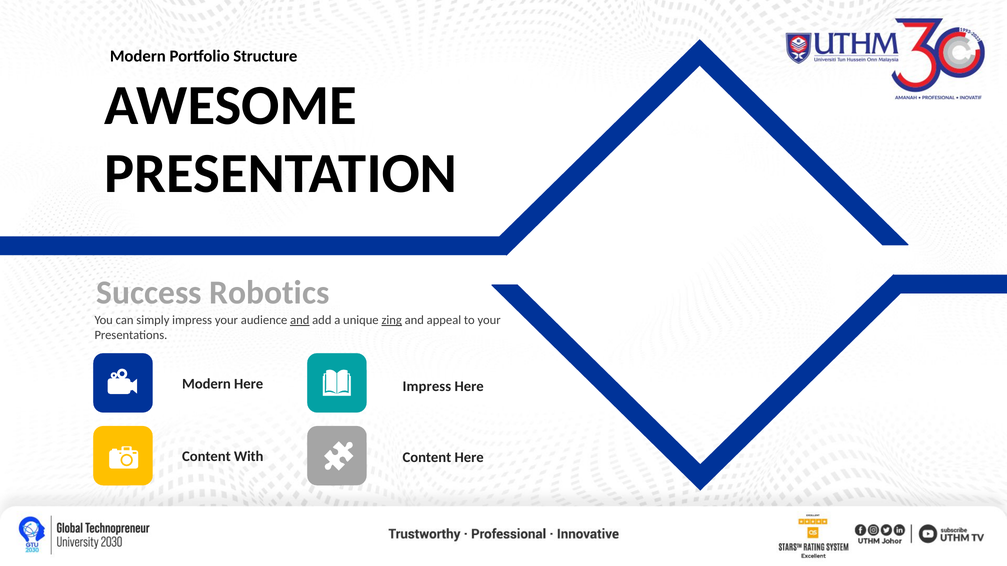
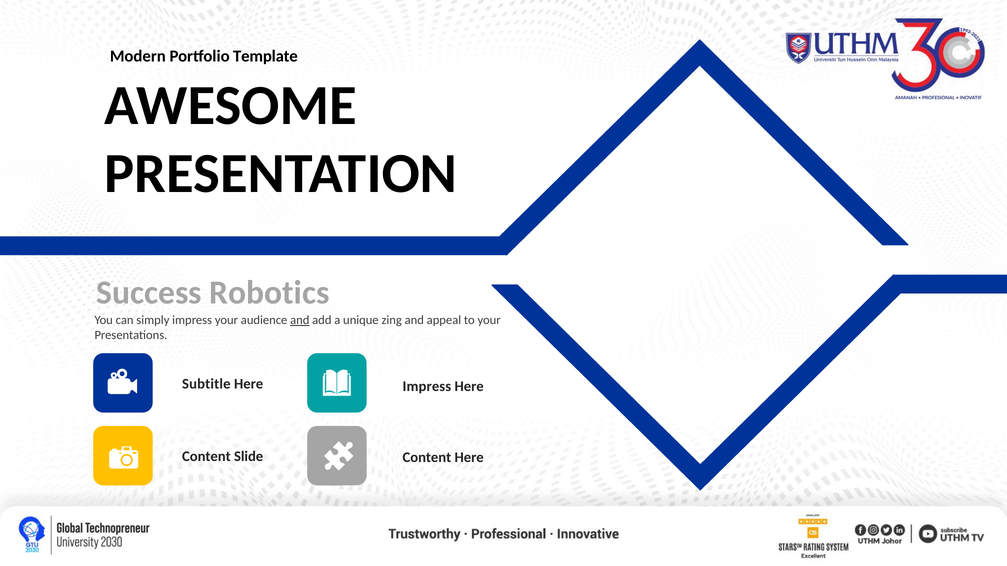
Structure: Structure -> Template
zing underline: present -> none
Modern at (206, 384): Modern -> Subtitle
With: With -> Slide
